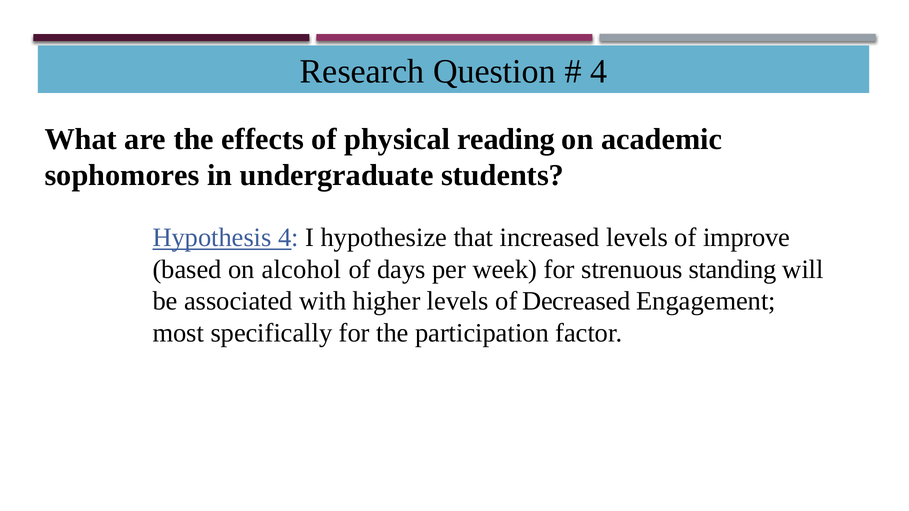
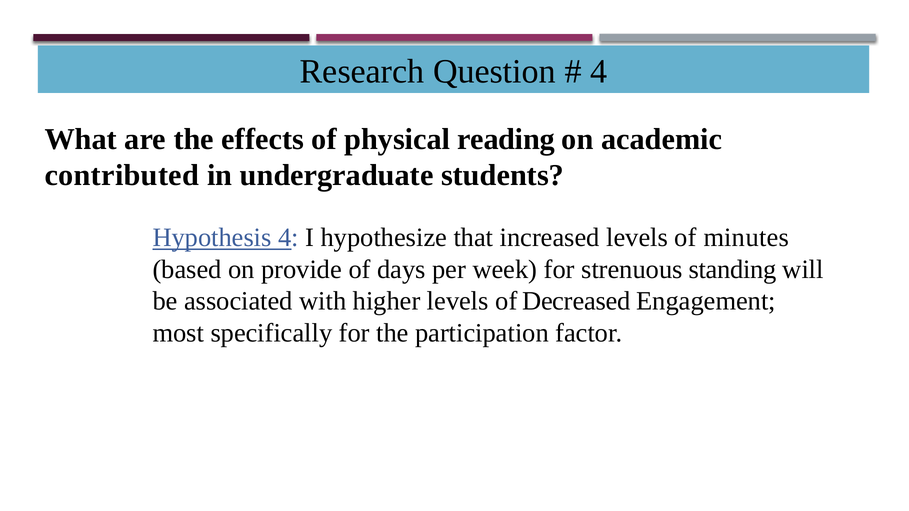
sophomores: sophomores -> contributed
improve: improve -> minutes
alcohol: alcohol -> provide
